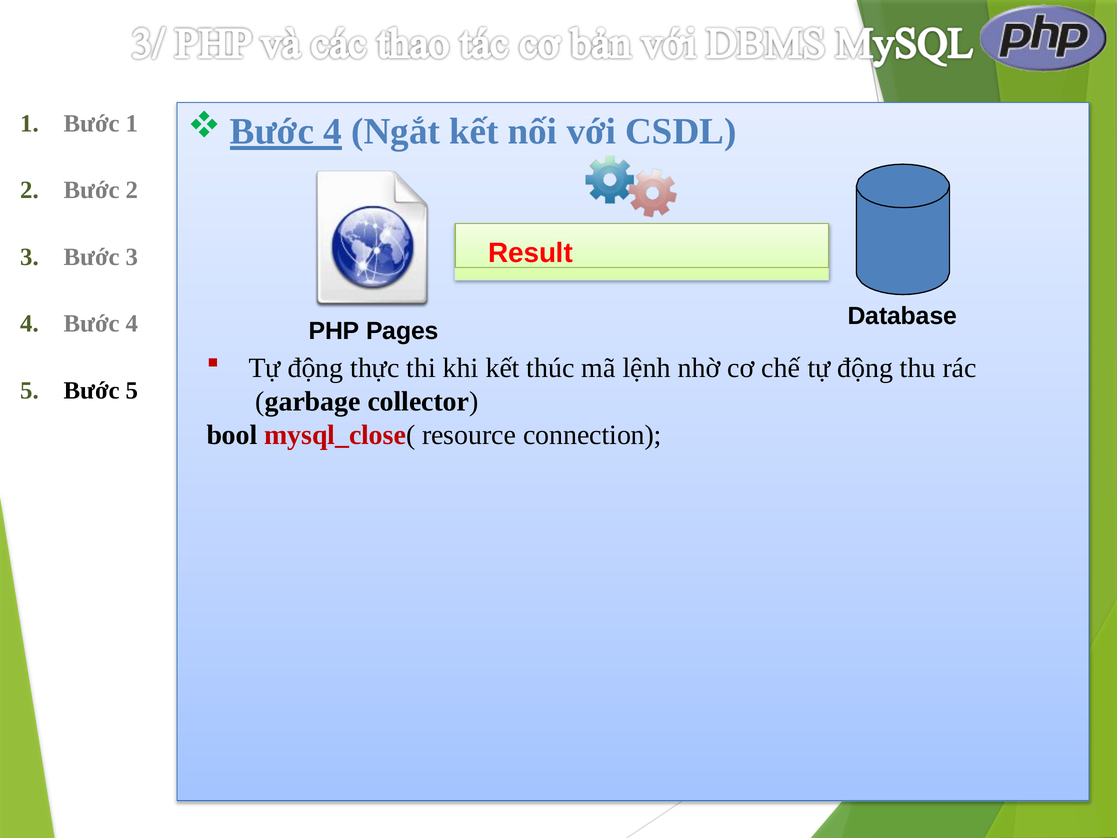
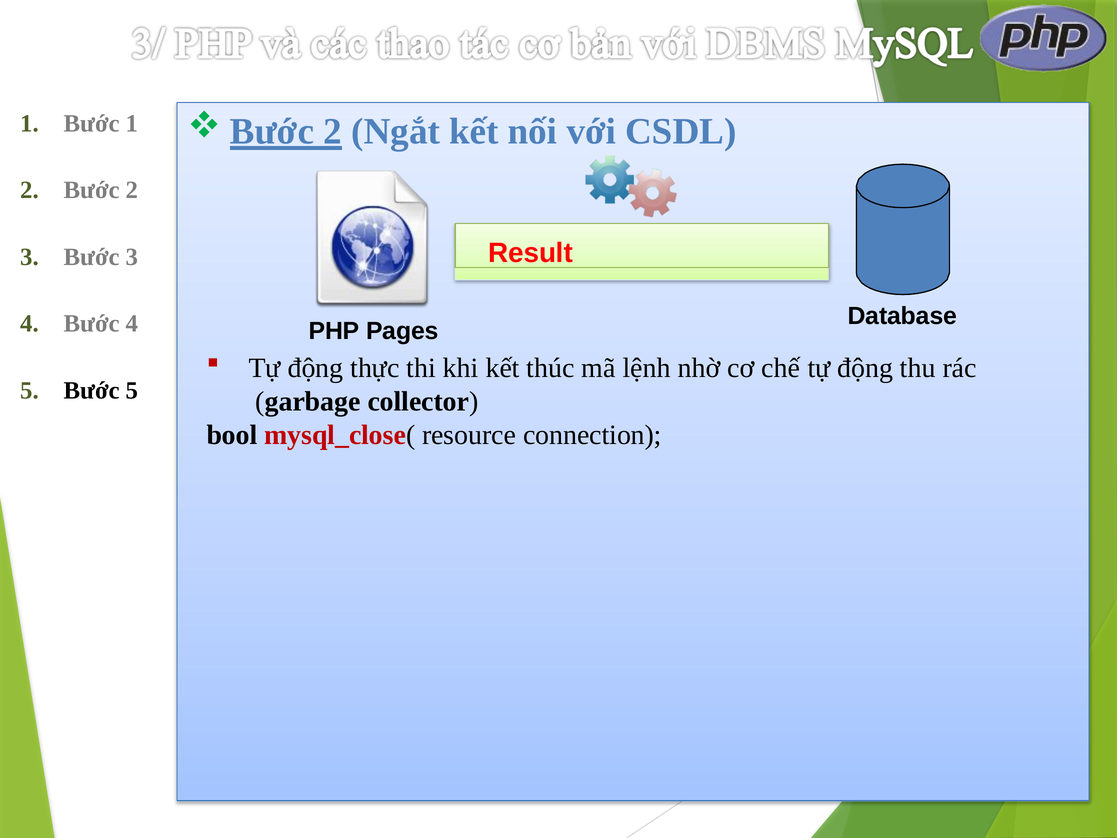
4 at (333, 132): 4 -> 2
